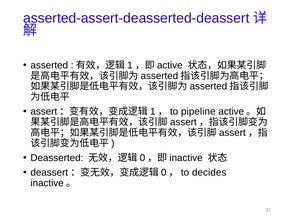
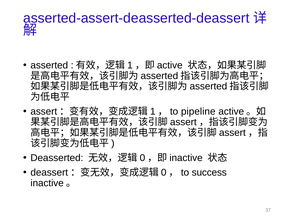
decides: decides -> success
